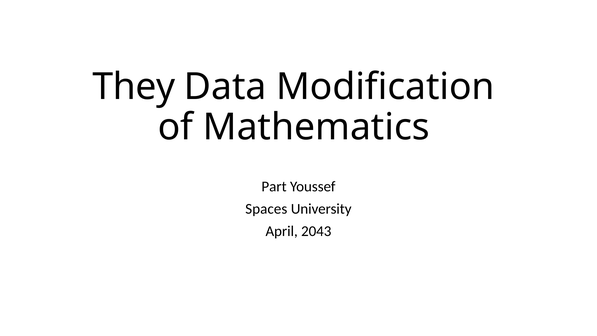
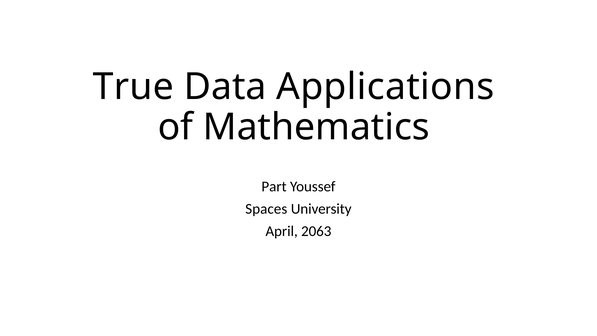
They: They -> True
Modification: Modification -> Applications
2043: 2043 -> 2063
